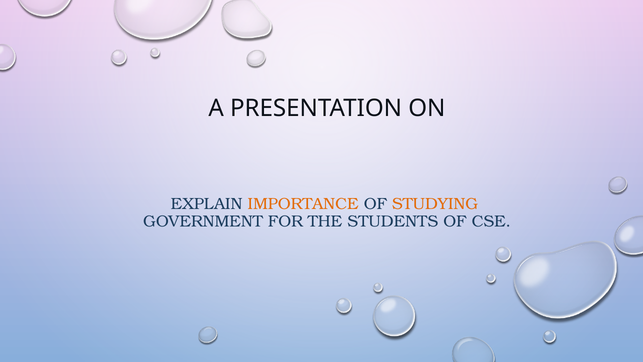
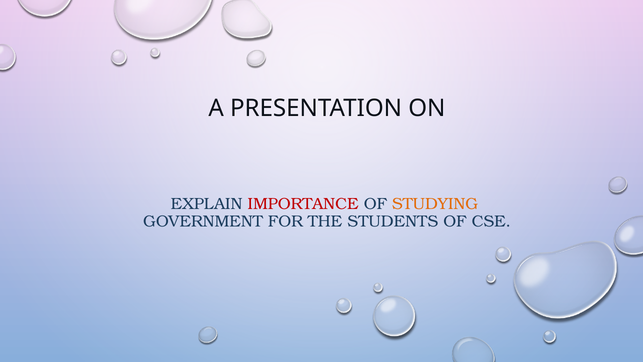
IMPORTANCE colour: orange -> red
